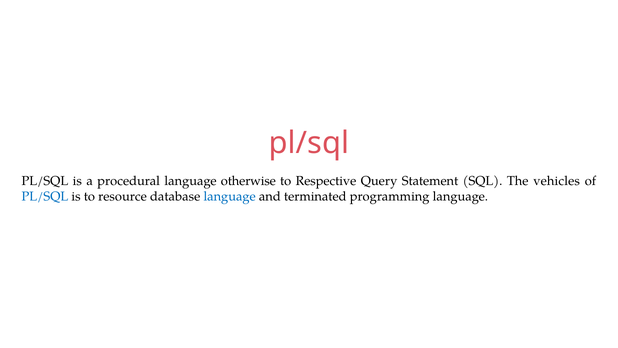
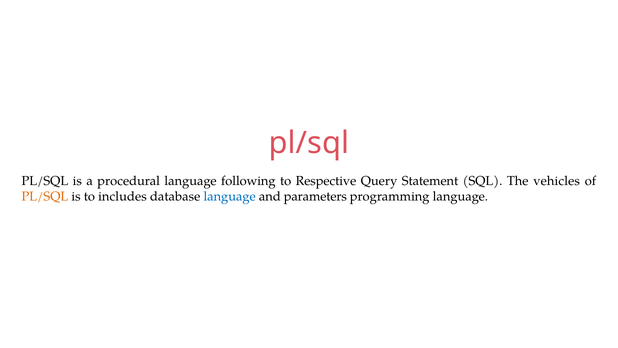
otherwise: otherwise -> following
PL/SQL at (45, 196) colour: blue -> orange
resource: resource -> includes
terminated: terminated -> parameters
